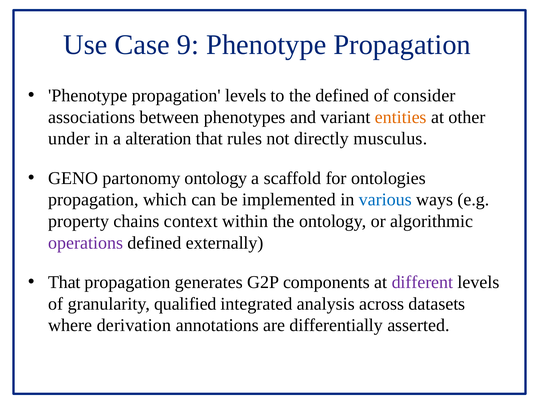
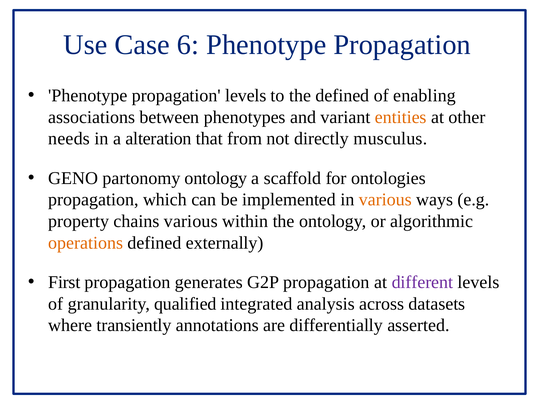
9: 9 -> 6
consider: consider -> enabling
under: under -> needs
rules: rules -> from
various at (385, 200) colour: blue -> orange
chains context: context -> various
operations colour: purple -> orange
That at (64, 282): That -> First
G2P components: components -> propagation
derivation: derivation -> transiently
